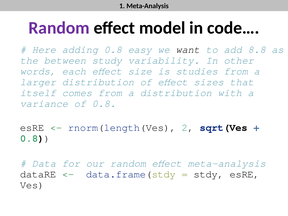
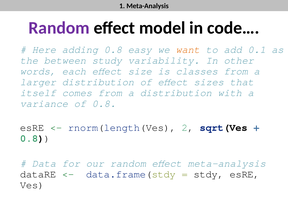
want colour: black -> orange
8.8: 8.8 -> 0.1
studies: studies -> classes
